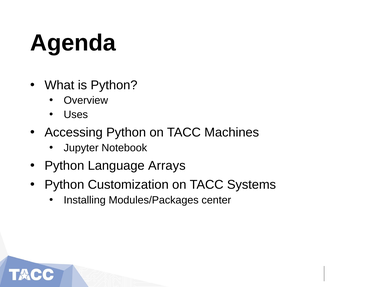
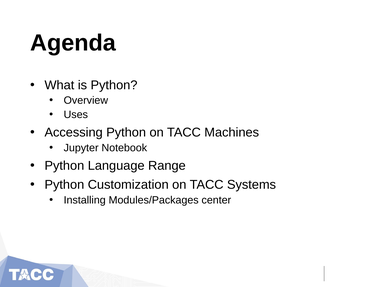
Arrays: Arrays -> Range
